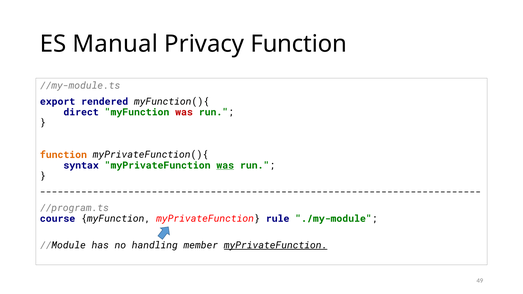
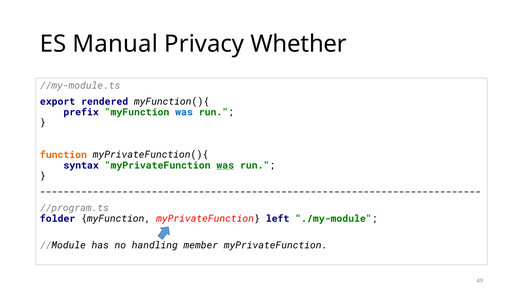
Privacy Function: Function -> Whether
direct: direct -> prefix
was at (184, 112) colour: red -> blue
course: course -> folder
rule: rule -> left
myPrivateFunction at (276, 245) underline: present -> none
